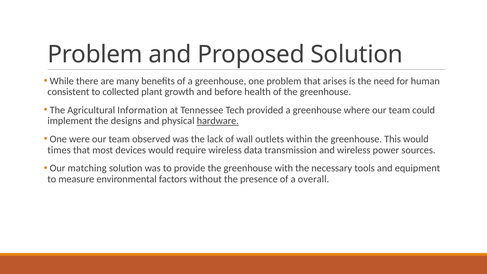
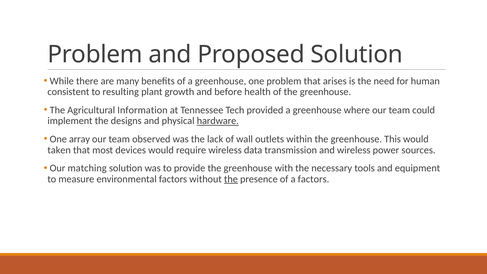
collected: collected -> resulting
were: were -> array
times: times -> taken
the at (231, 179) underline: none -> present
a overall: overall -> factors
